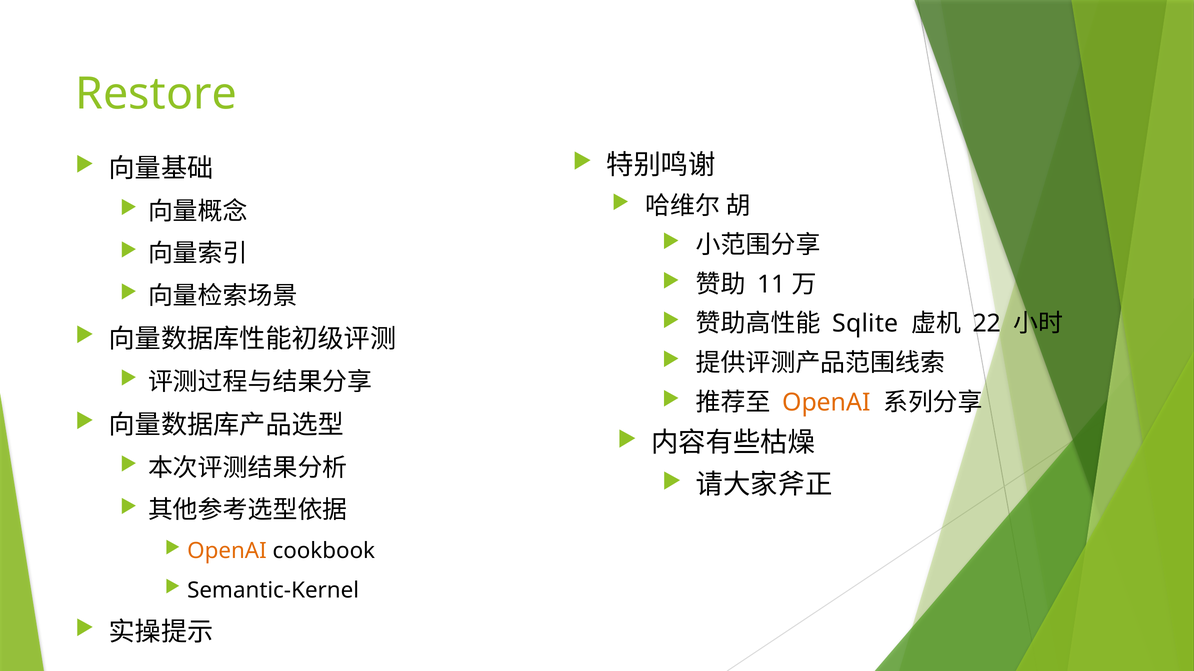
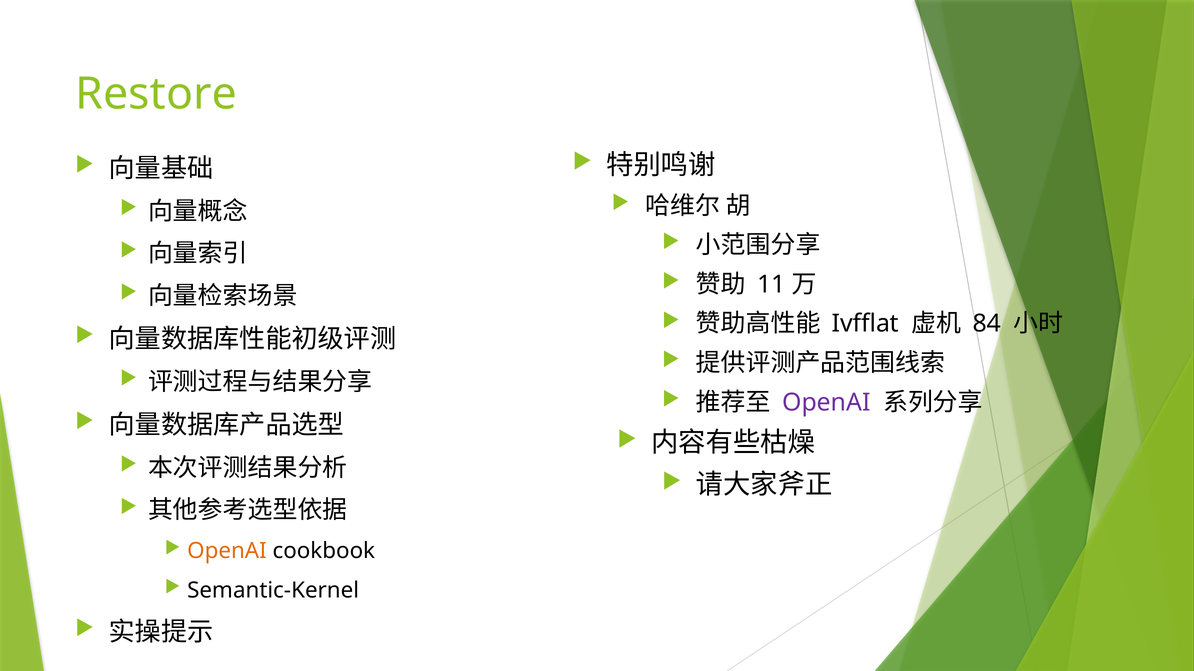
Sqlite: Sqlite -> Ivfflat
22: 22 -> 84
OpenAI at (826, 403) colour: orange -> purple
